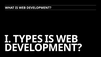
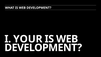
TYPES: TYPES -> YOUR
